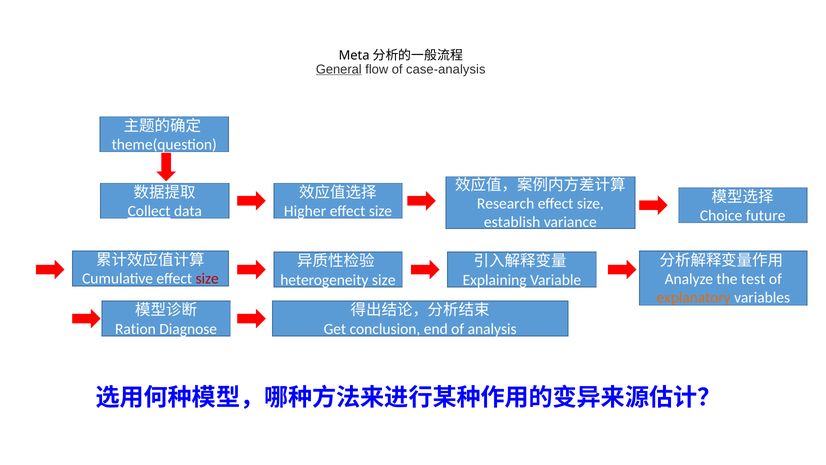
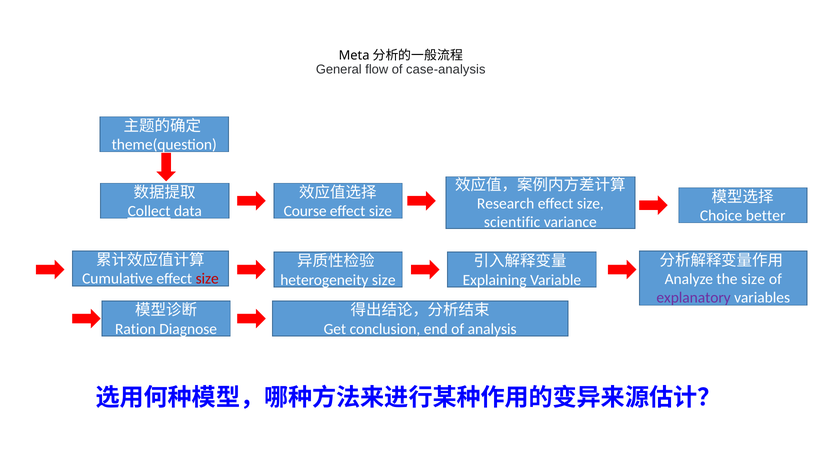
General underline: present -> none
Higher: Higher -> Course
future: future -> better
establish: establish -> scientific
the test: test -> size
explanatory colour: orange -> purple
